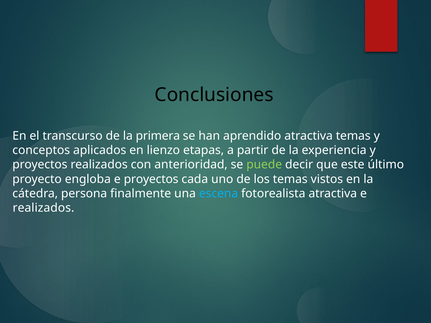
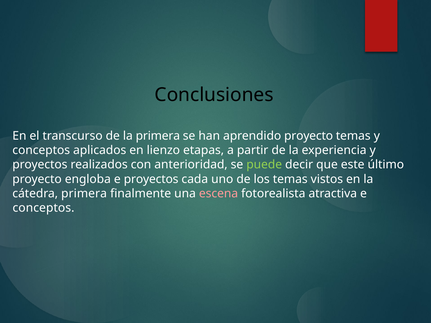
aprendido atractiva: atractiva -> proyecto
cátedra persona: persona -> primera
escena colour: light blue -> pink
realizados at (43, 208): realizados -> conceptos
